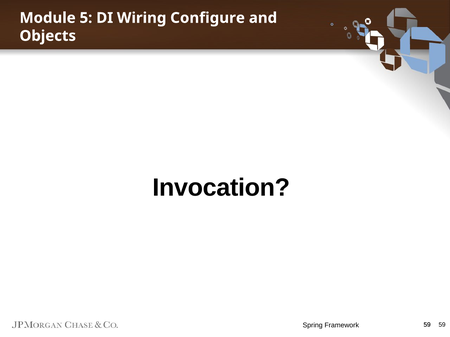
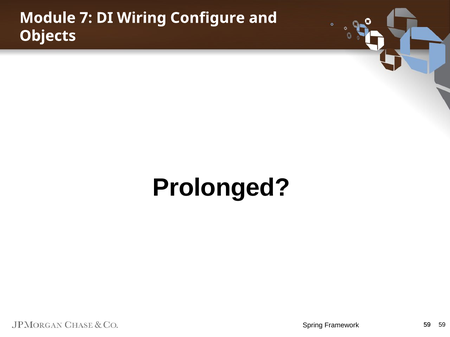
5: 5 -> 7
Invocation: Invocation -> Prolonged
